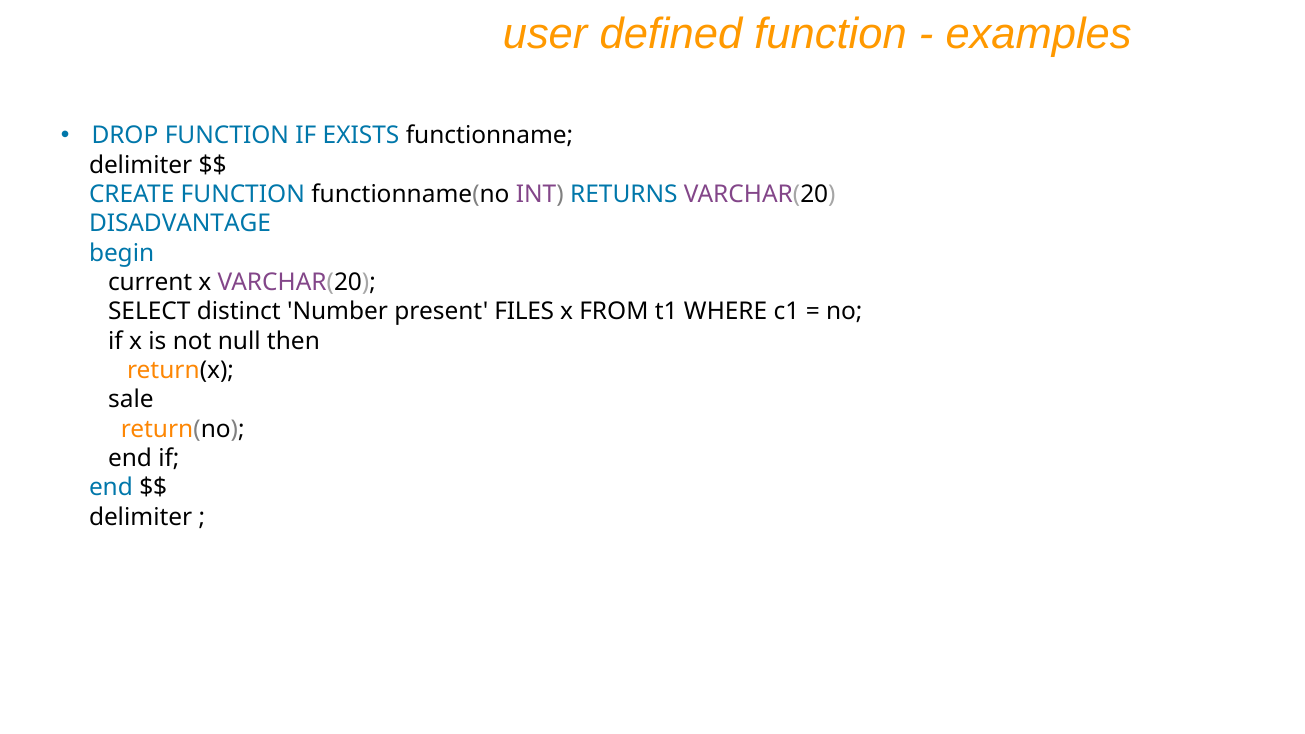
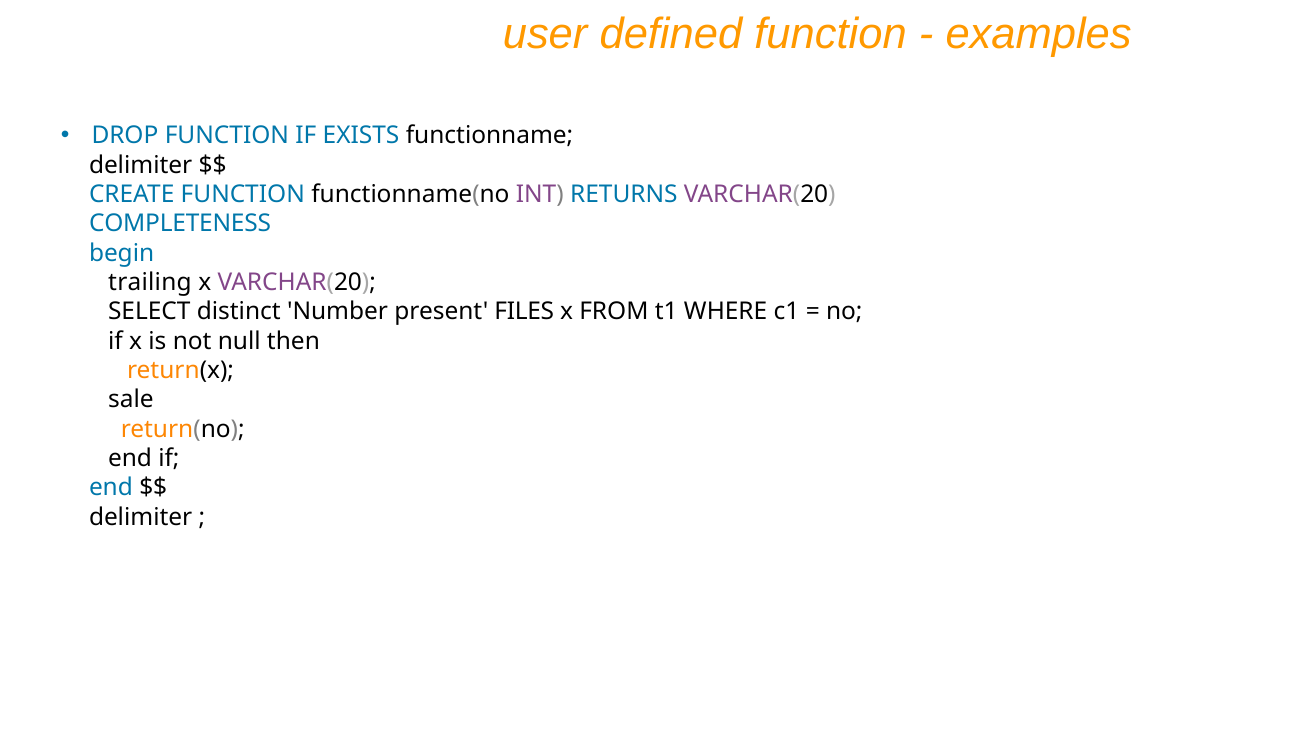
DISADVANTAGE: DISADVANTAGE -> COMPLETENESS
current: current -> trailing
